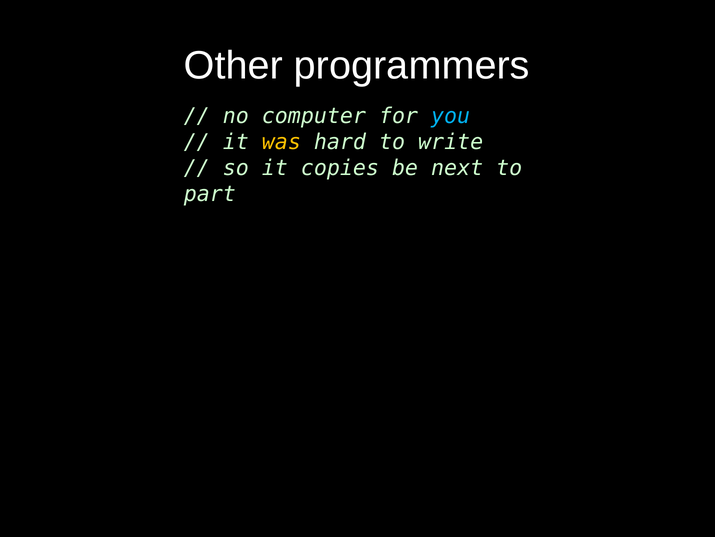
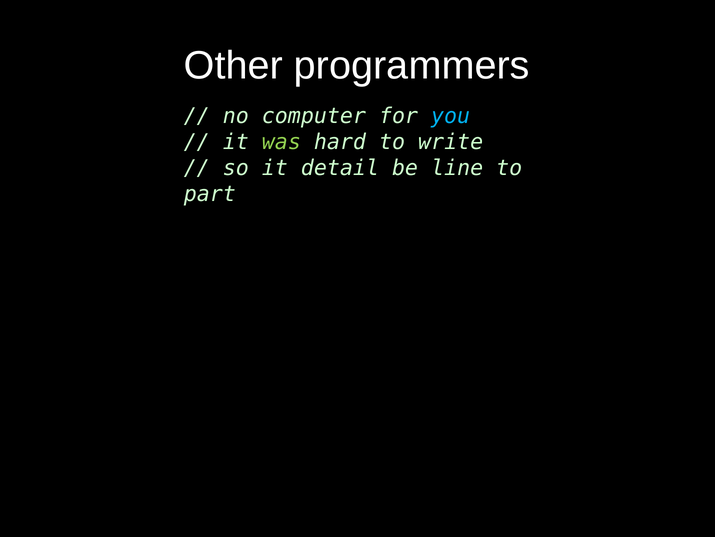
was colour: yellow -> light green
copies: copies -> detail
next: next -> line
